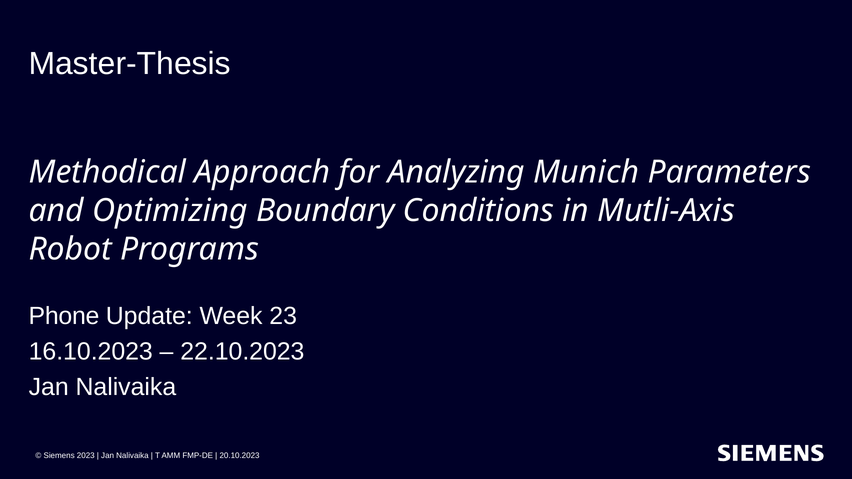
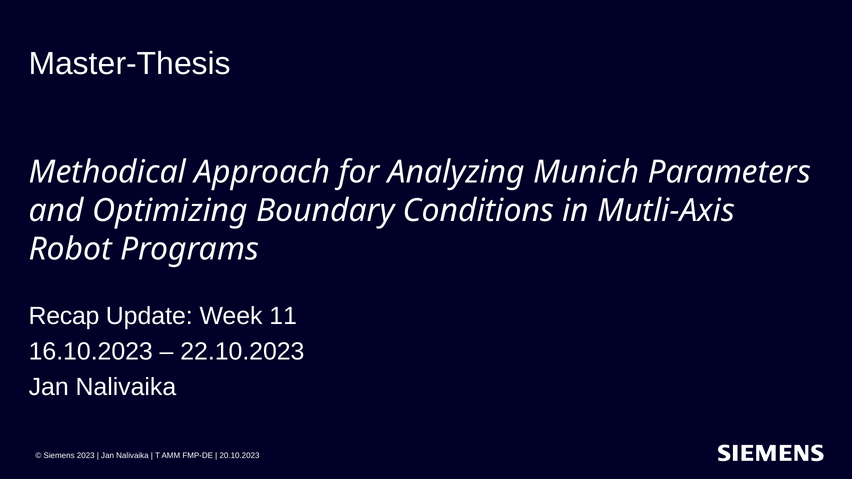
Phone: Phone -> Recap
23: 23 -> 11
